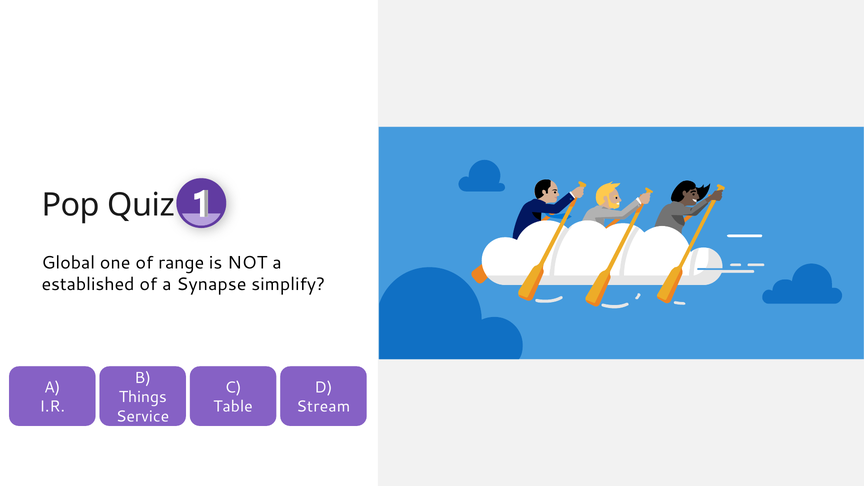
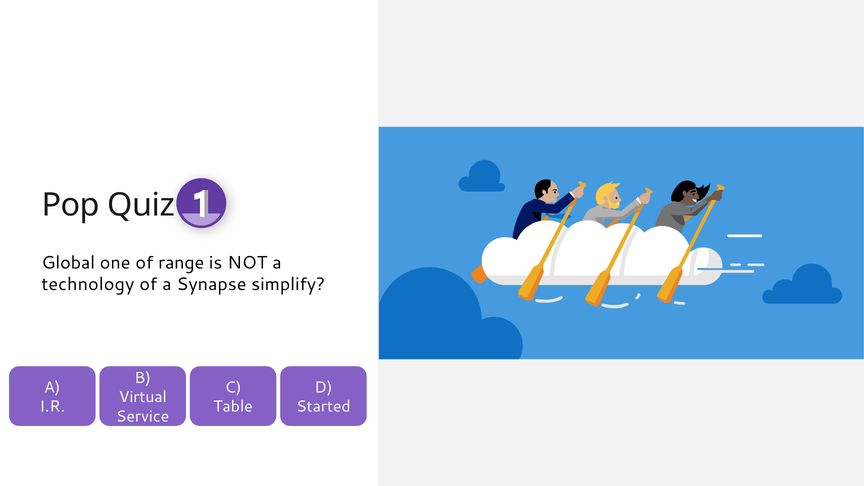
established: established -> technology
Things: Things -> Virtual
Stream: Stream -> Started
